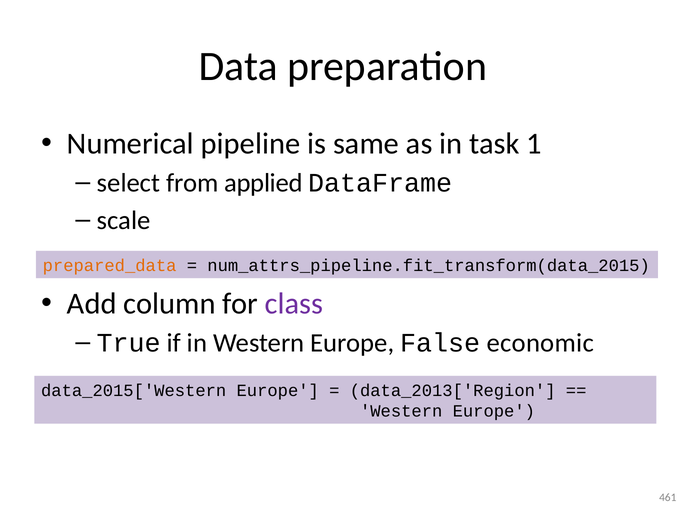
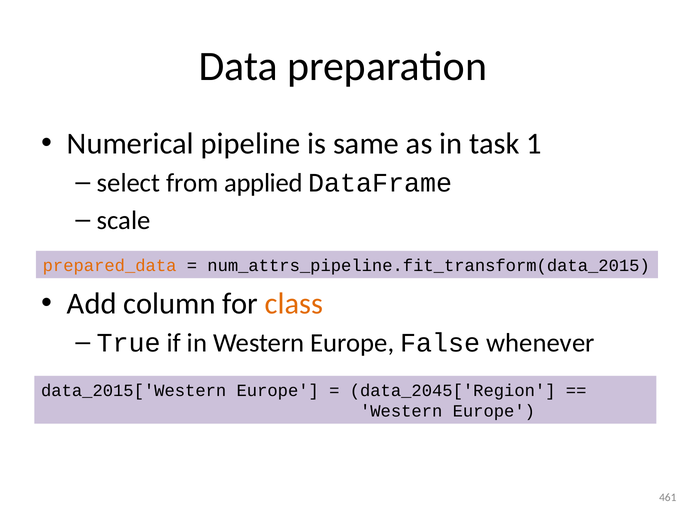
class colour: purple -> orange
economic: economic -> whenever
data_2013['Region: data_2013['Region -> data_2045['Region
